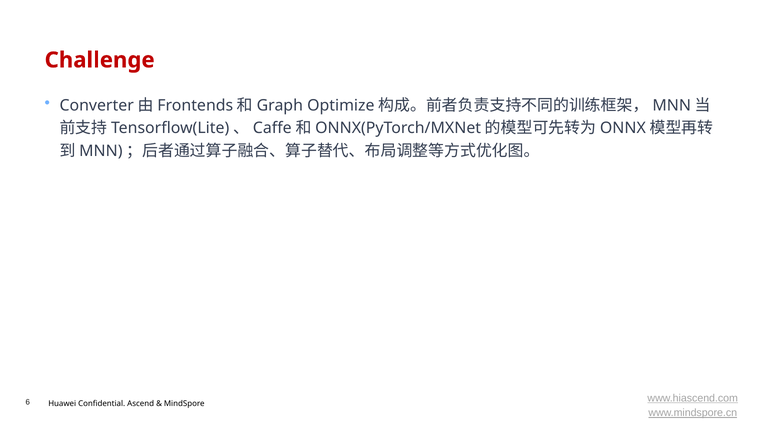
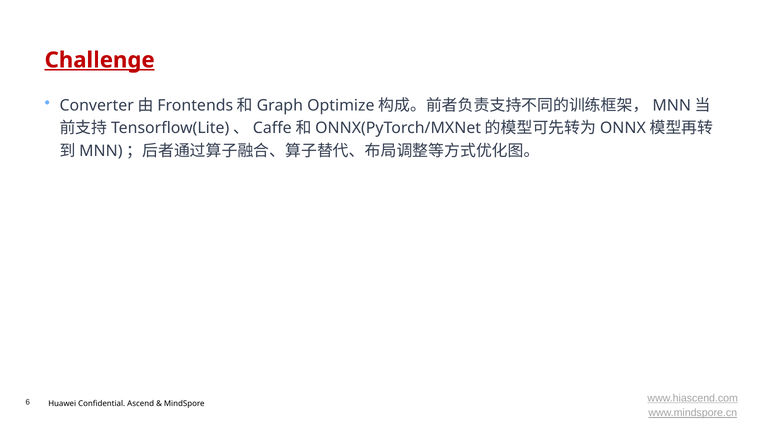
Challenge underline: none -> present
